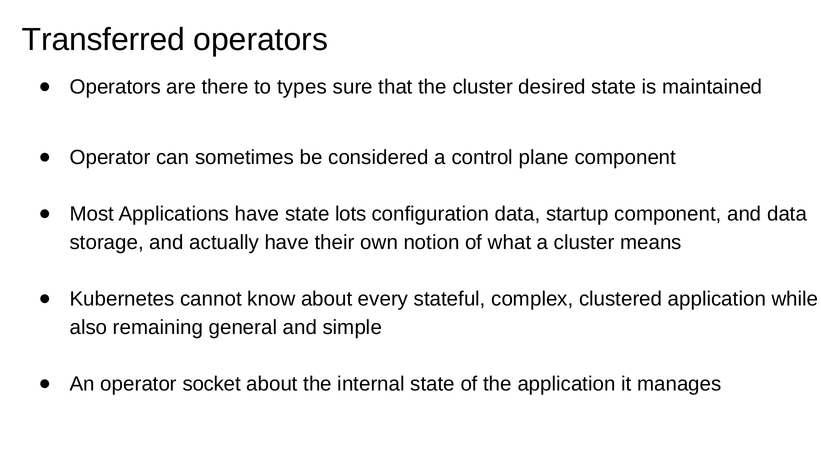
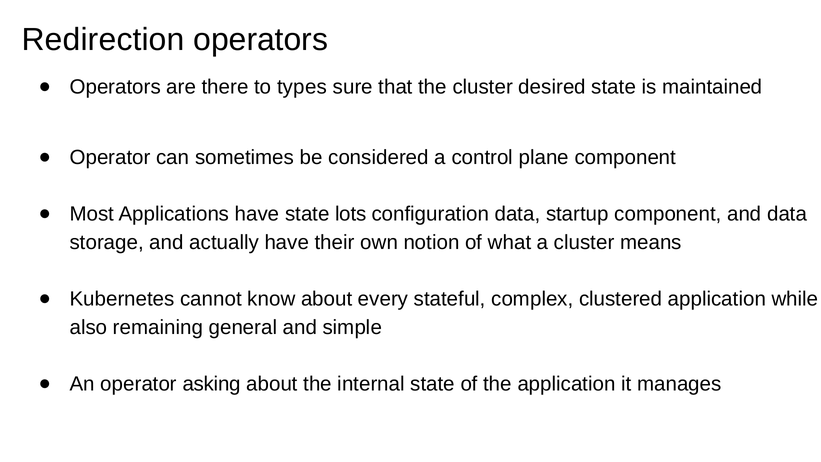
Transferred: Transferred -> Redirection
socket: socket -> asking
